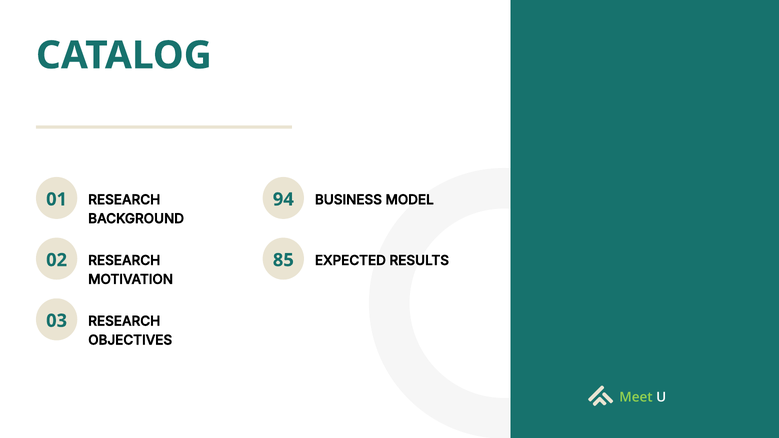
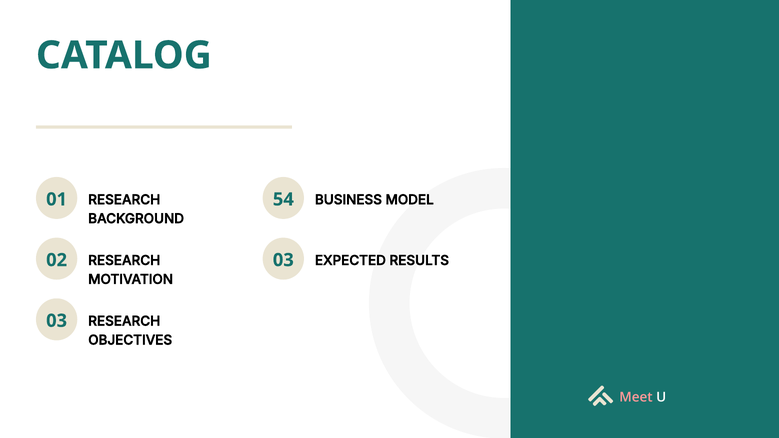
94: 94 -> 54
02 85: 85 -> 03
Meet colour: light green -> pink
